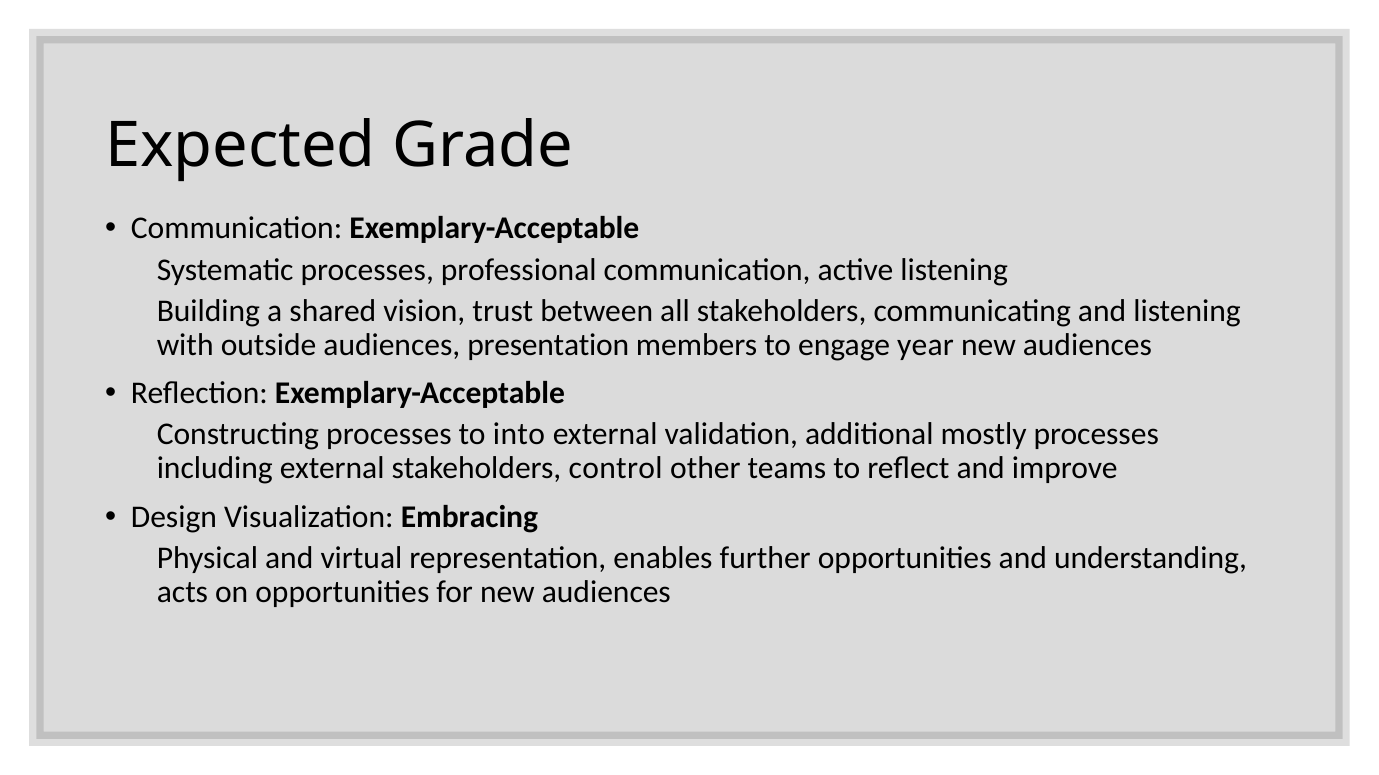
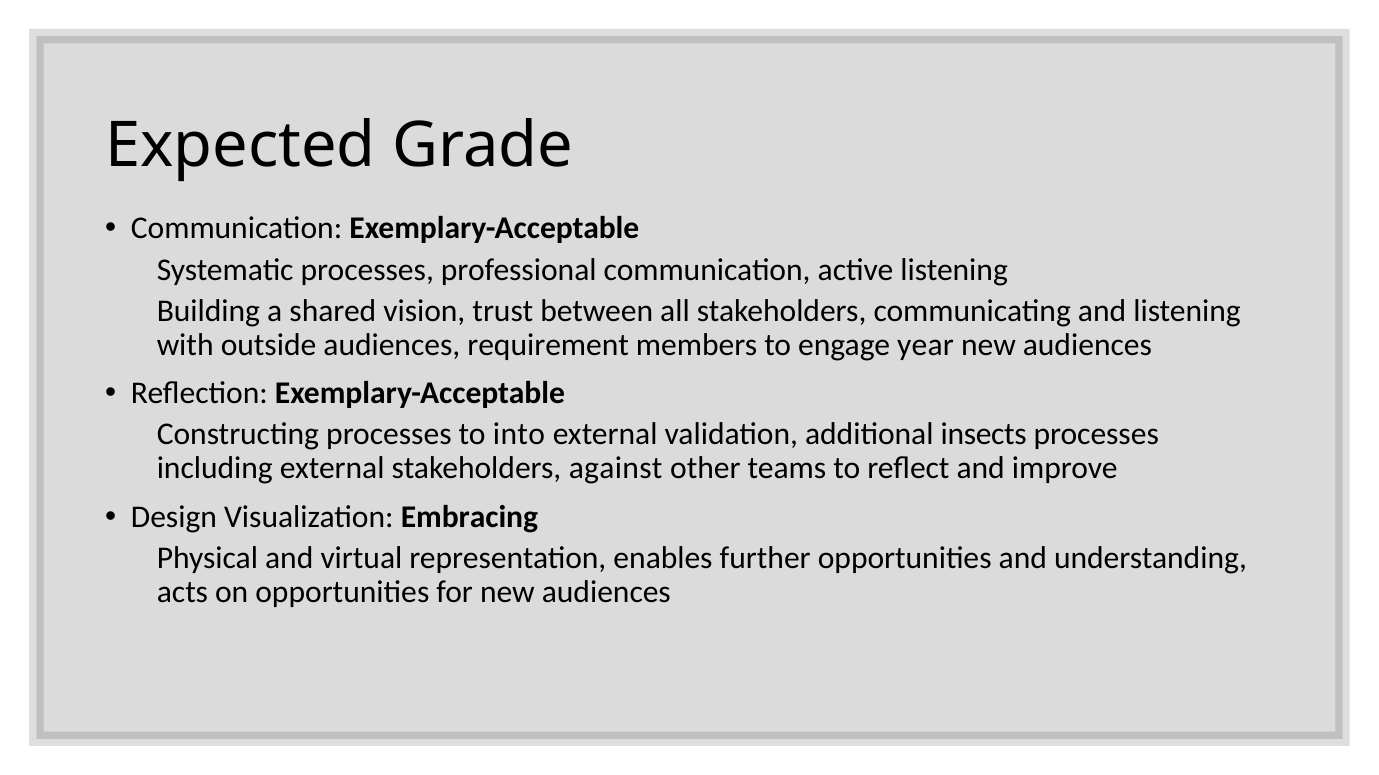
presentation: presentation -> requirement
mostly: mostly -> insects
control: control -> against
